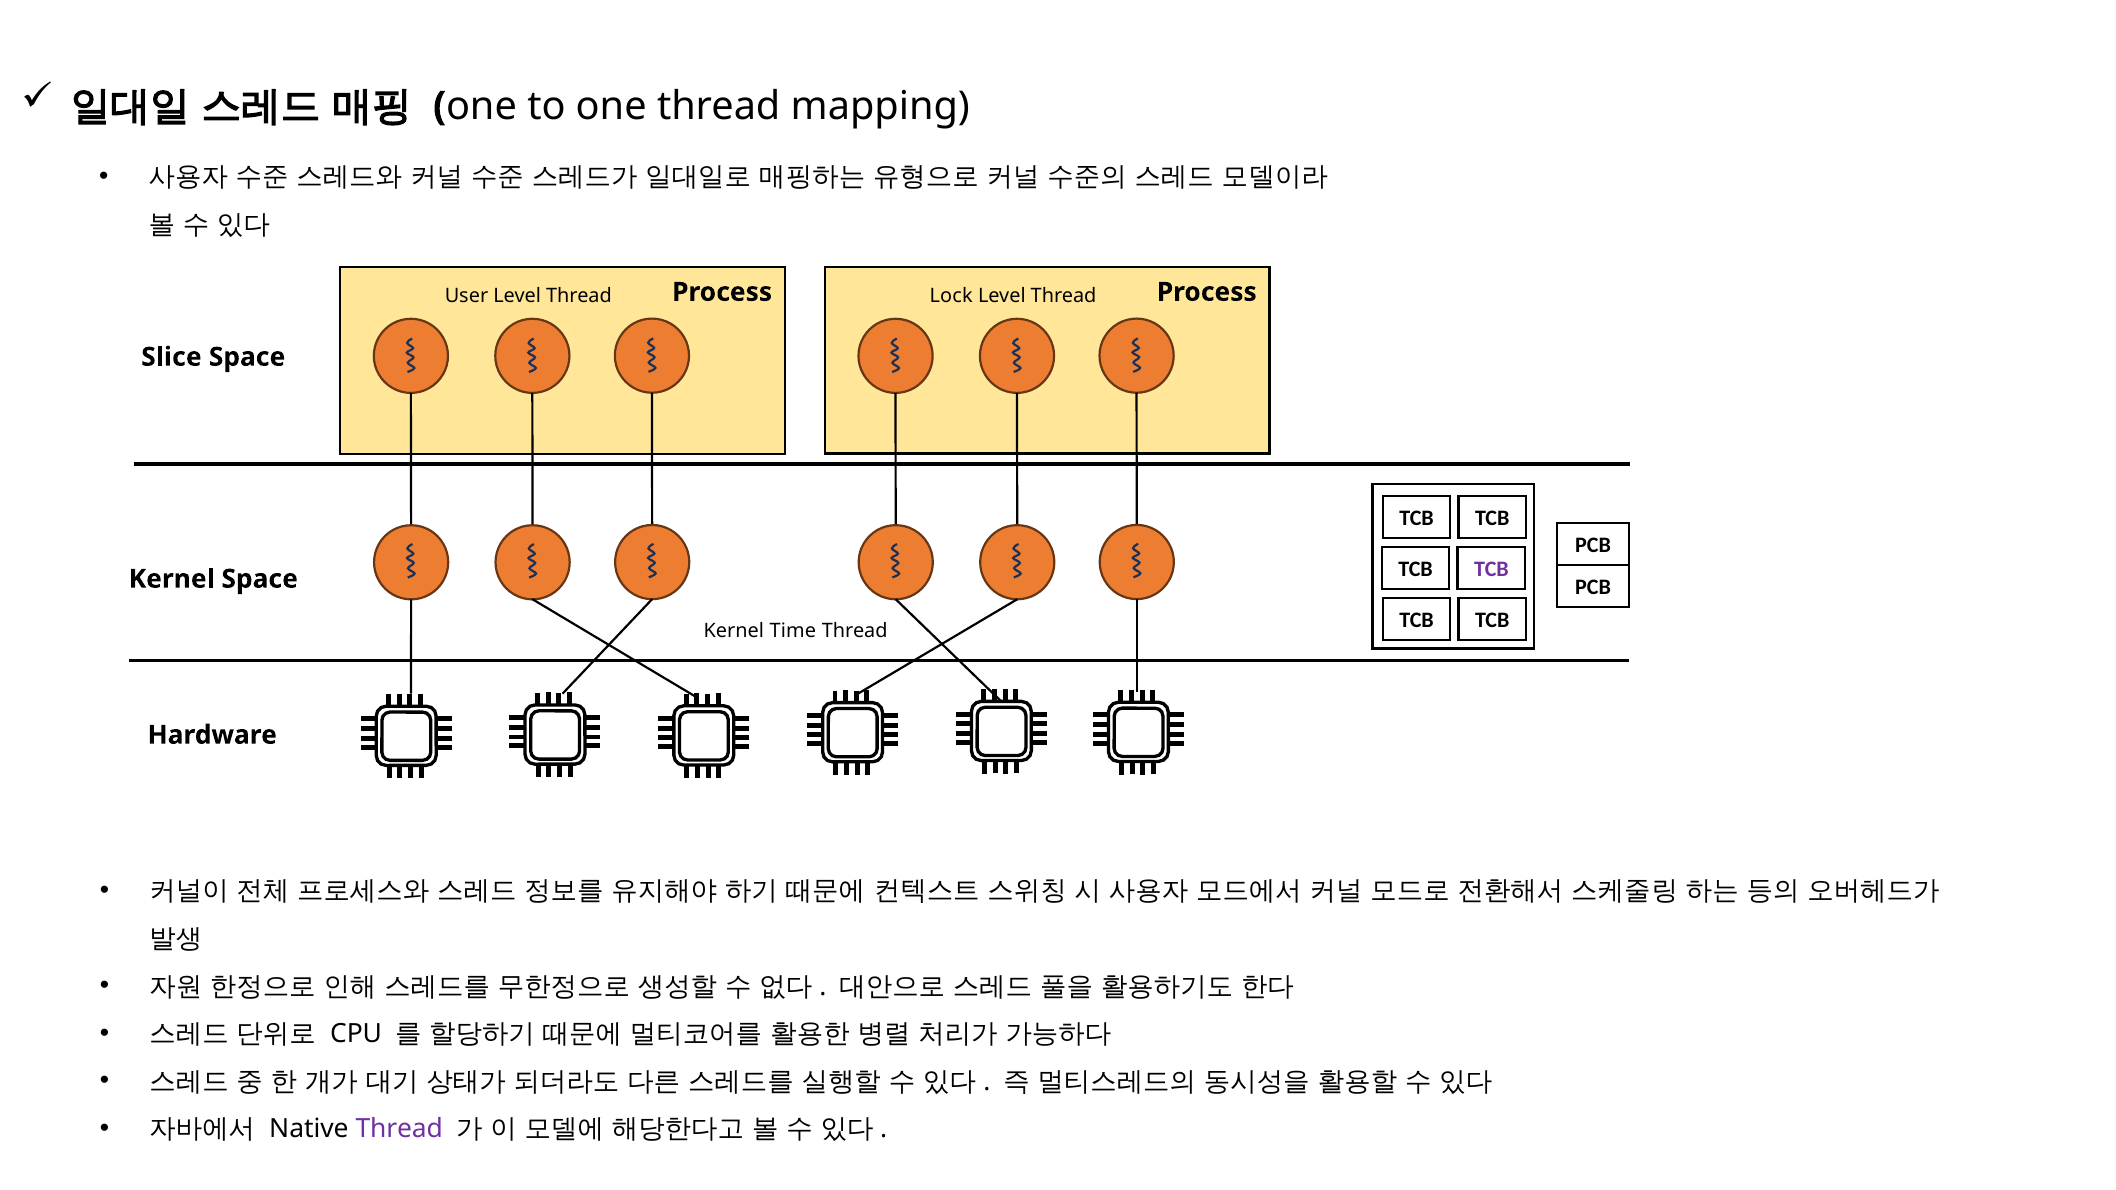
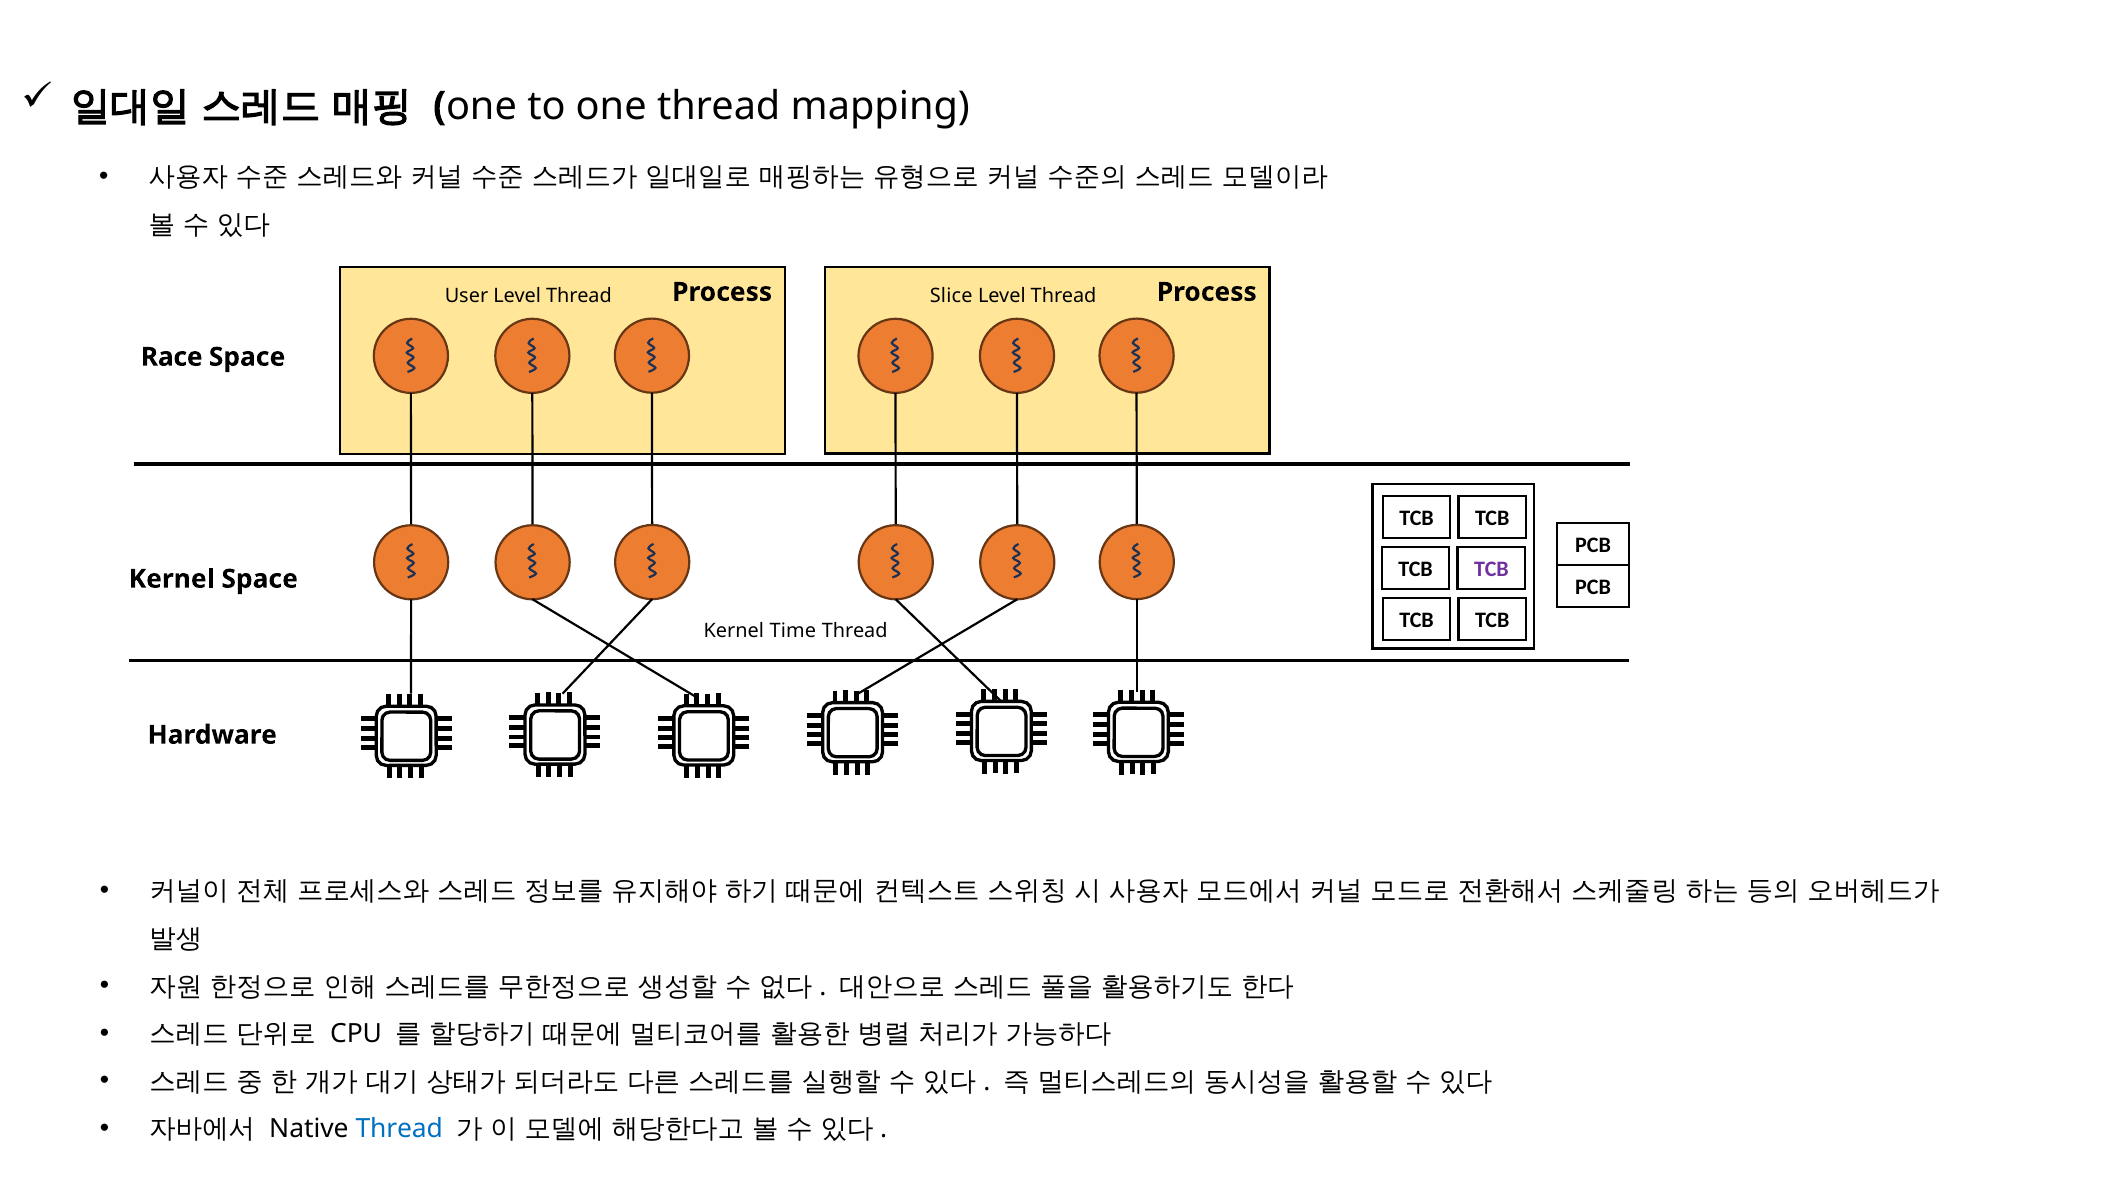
Lock: Lock -> Slice
Slice: Slice -> Race
Thread at (399, 1129) colour: purple -> blue
